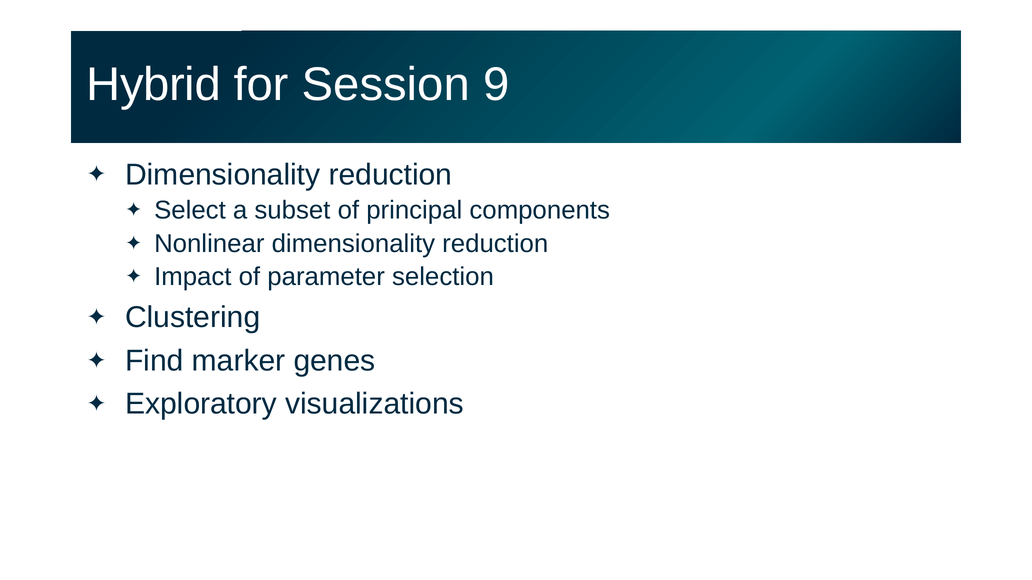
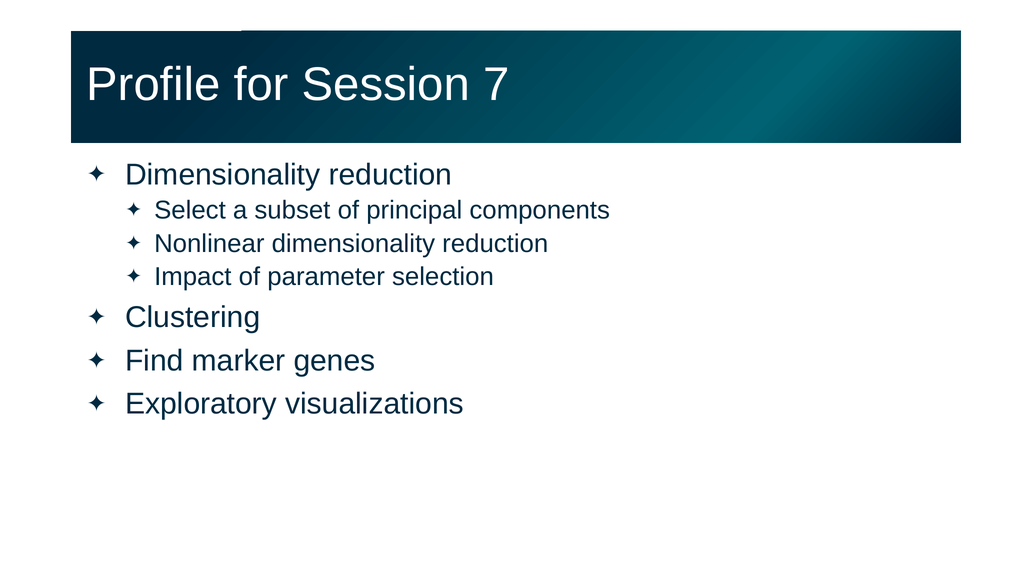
Hybrid: Hybrid -> Profile
9: 9 -> 7
